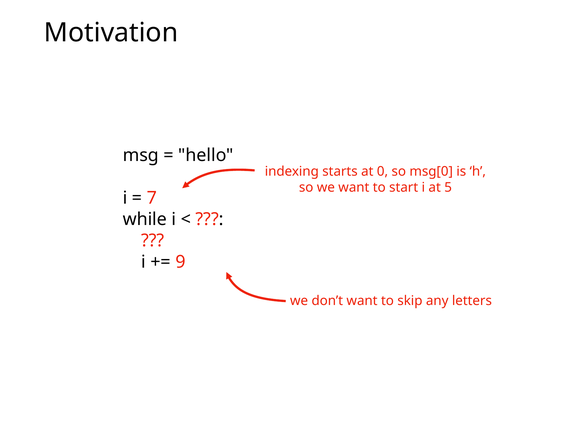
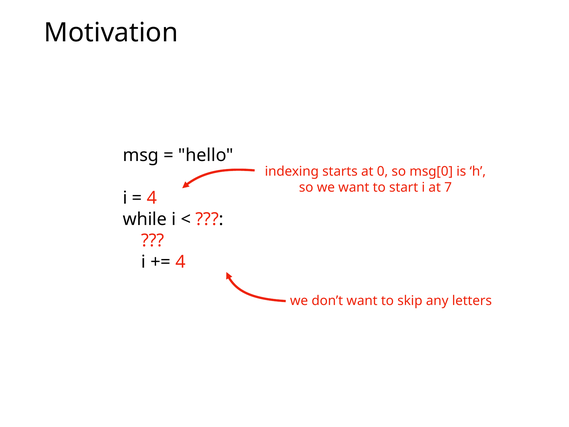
5: 5 -> 7
7 at (152, 198): 7 -> 4
9 at (181, 262): 9 -> 4
